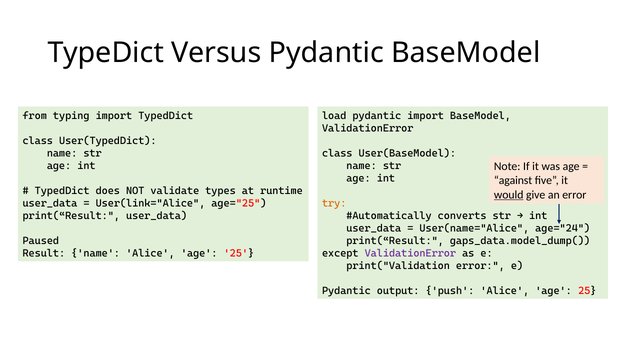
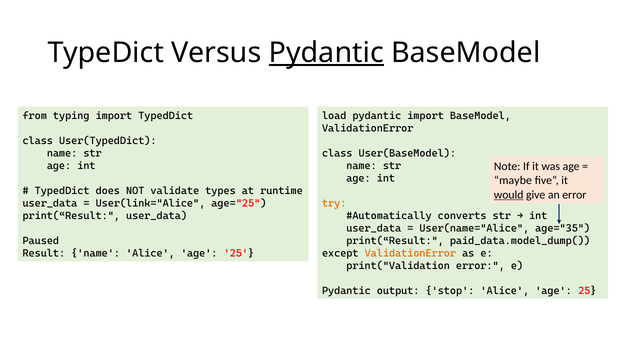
Pydantic at (326, 53) underline: none -> present
against: against -> maybe
age="24: age="24 -> age="35
gaps_data.model_dump(: gaps_data.model_dump( -> paid_data.model_dump(
ValidationError at (410, 254) colour: purple -> orange
push: push -> stop
